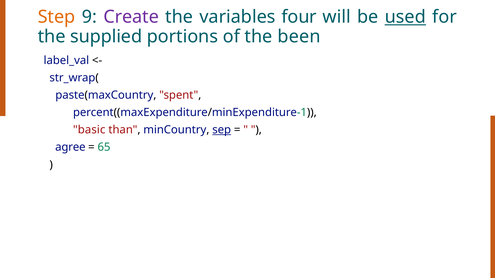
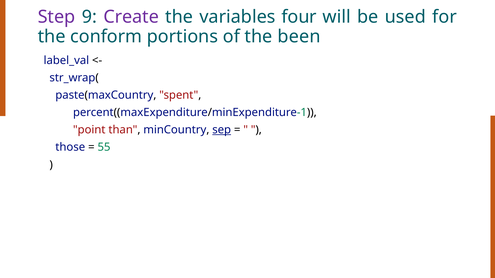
Step colour: orange -> purple
used underline: present -> none
supplied: supplied -> conform
basic: basic -> point
agree: agree -> those
65: 65 -> 55
